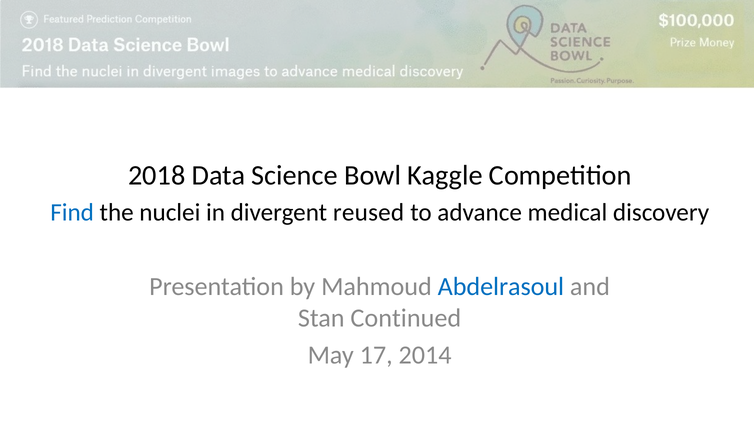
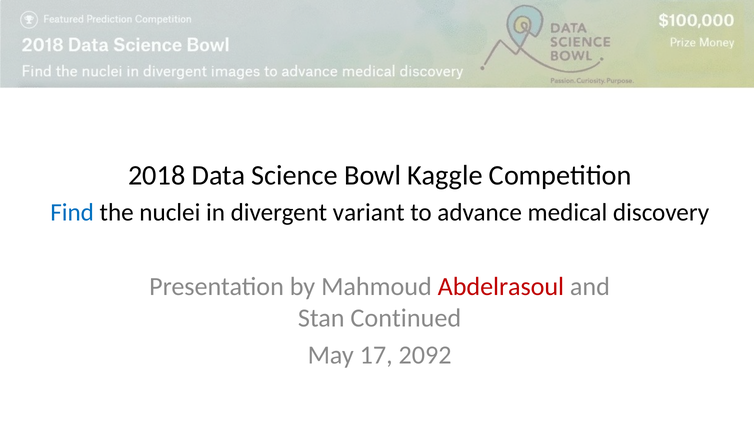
reused: reused -> variant
Abdelrasoul colour: blue -> red
2014: 2014 -> 2092
